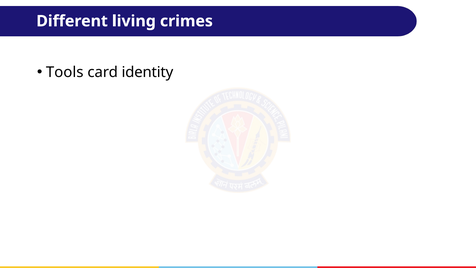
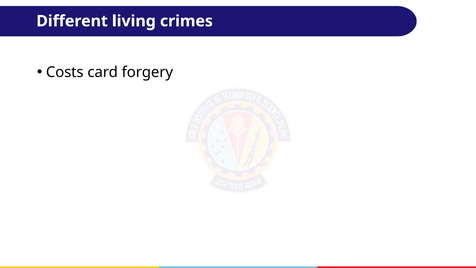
Tools: Tools -> Costs
identity: identity -> forgery
